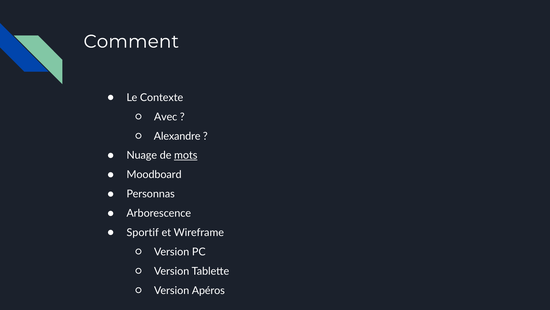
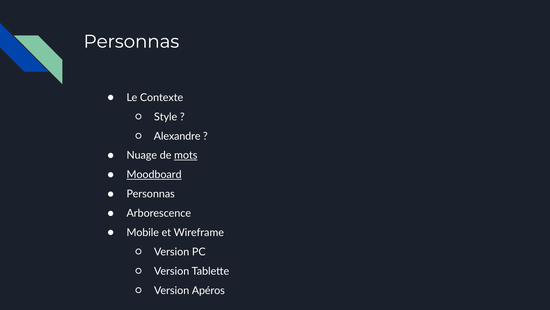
Comment at (131, 41): Comment -> Personnas
Avec: Avec -> Style
Moodboard underline: none -> present
Sportif: Sportif -> Mobile
